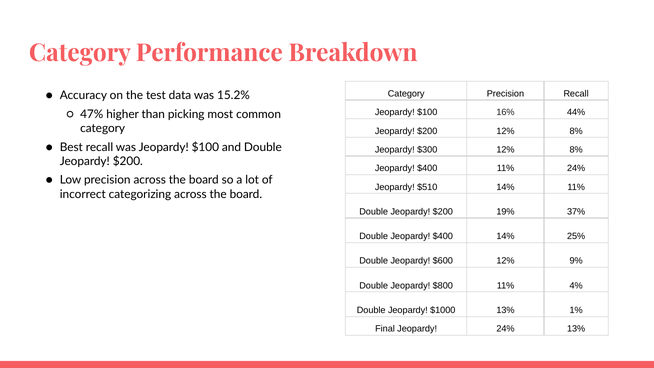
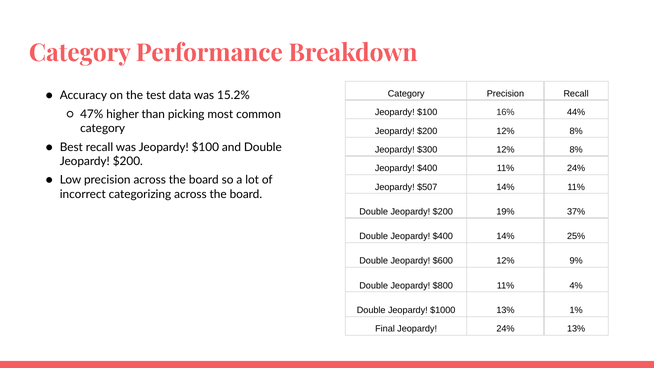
$510: $510 -> $507
